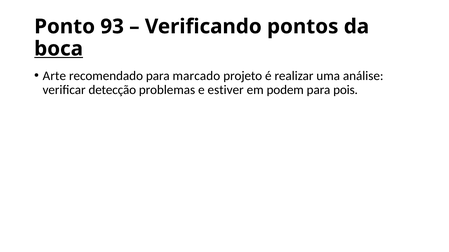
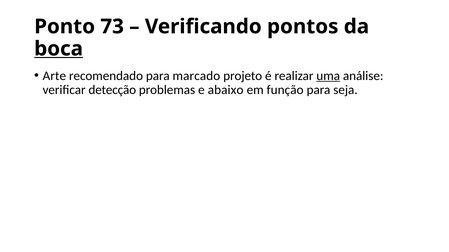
93: 93 -> 73
uma underline: none -> present
estiver: estiver -> abaixo
podem: podem -> função
pois: pois -> seja
